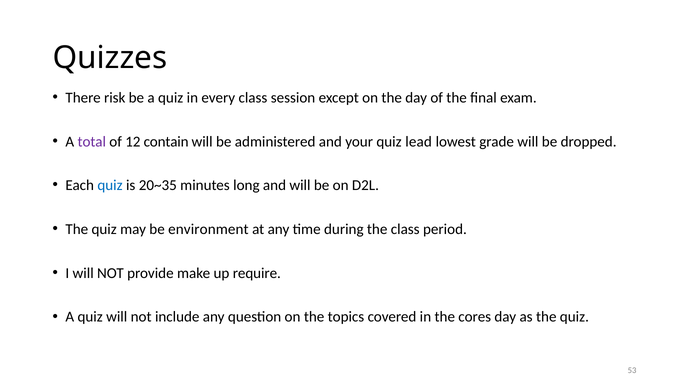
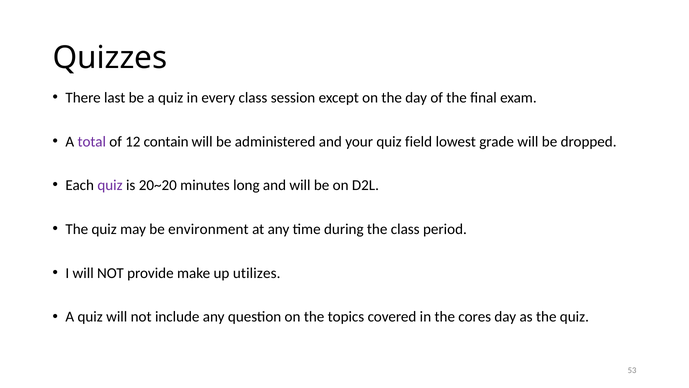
risk: risk -> last
lead: lead -> field
quiz at (110, 185) colour: blue -> purple
20~35: 20~35 -> 20~20
require: require -> utilizes
